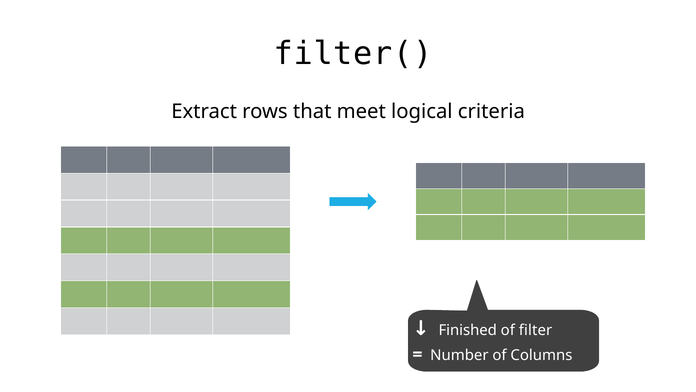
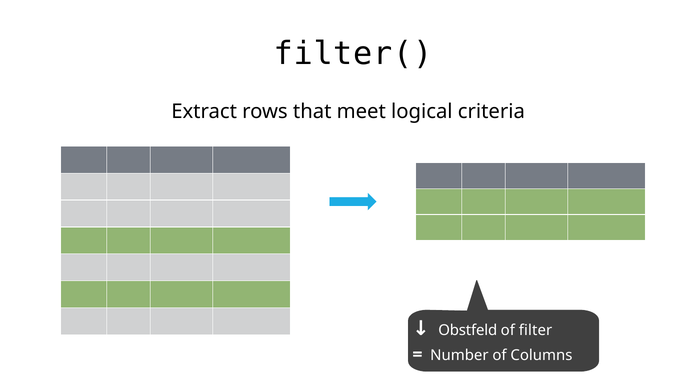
Finished: Finished -> Obstfeld
